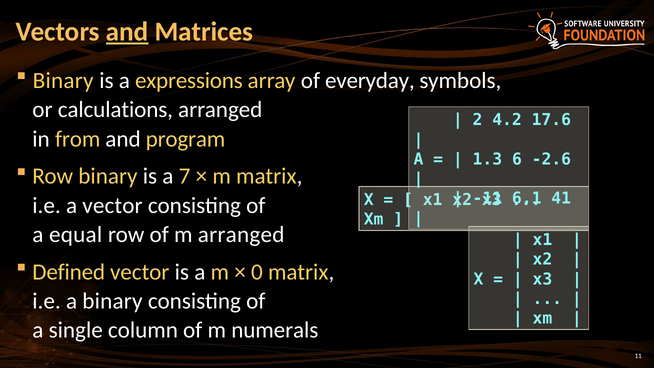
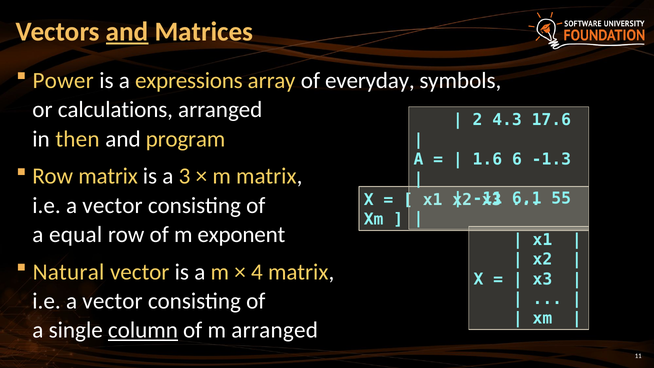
Binary at (63, 81): Binary -> Power
4.2: 4.2 -> 4.3
from: from -> then
1.3: 1.3 -> 1.6
-2.6: -2.6 -> -1.3
Row binary: binary -> matrix
7: 7 -> 3
41: 41 -> 55
m arranged: arranged -> exponent
Defined: Defined -> Natural
0: 0 -> 4
binary at (112, 301): binary -> vector
column underline: none -> present
m numerals: numerals -> arranged
